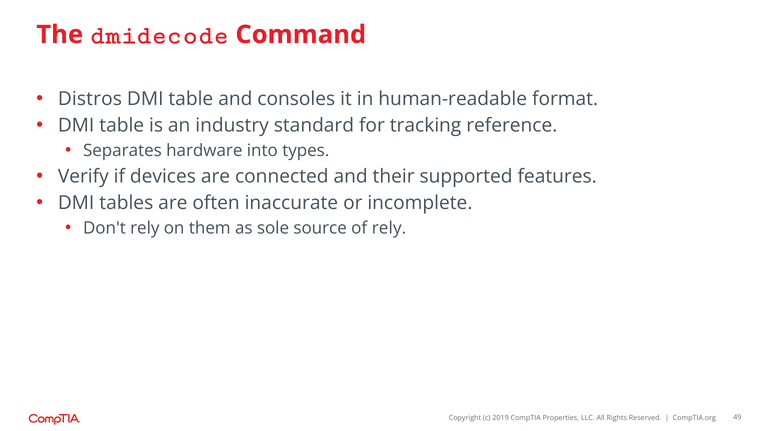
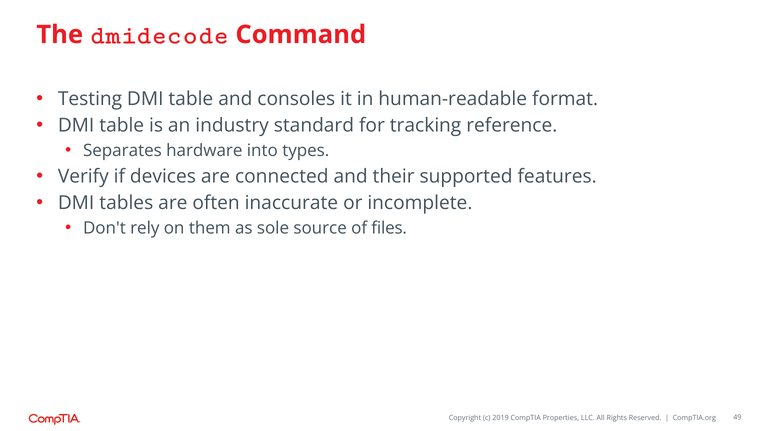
Distros: Distros -> Testing
of rely: rely -> files
